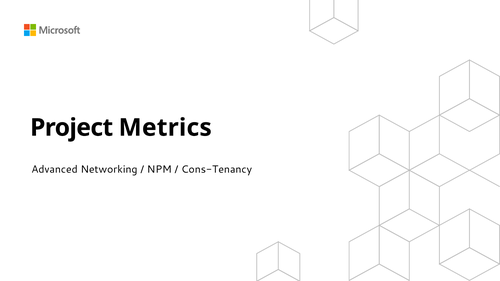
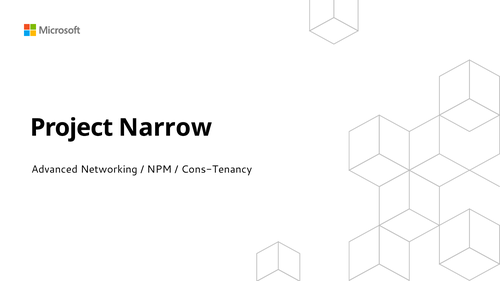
Metrics: Metrics -> Narrow
